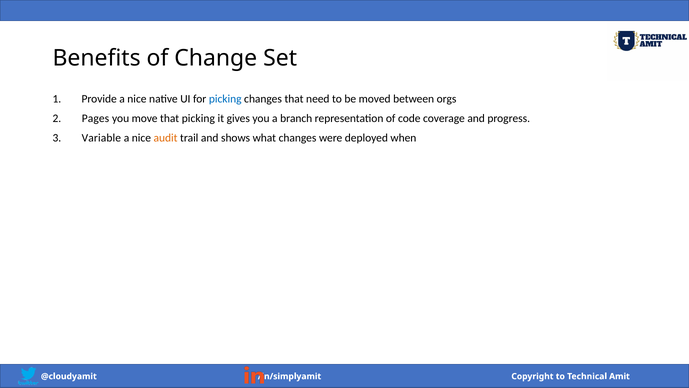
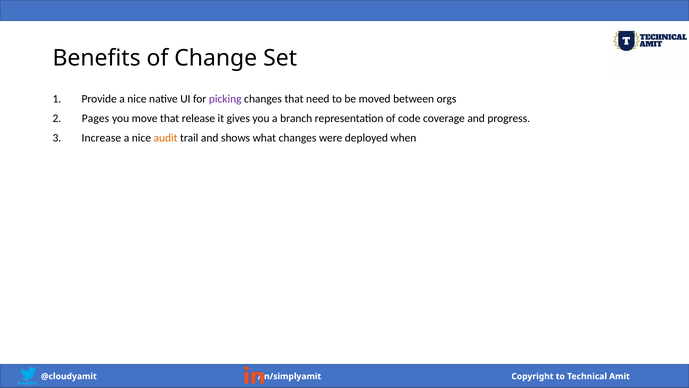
picking at (225, 99) colour: blue -> purple
that picking: picking -> release
Variable: Variable -> Increase
